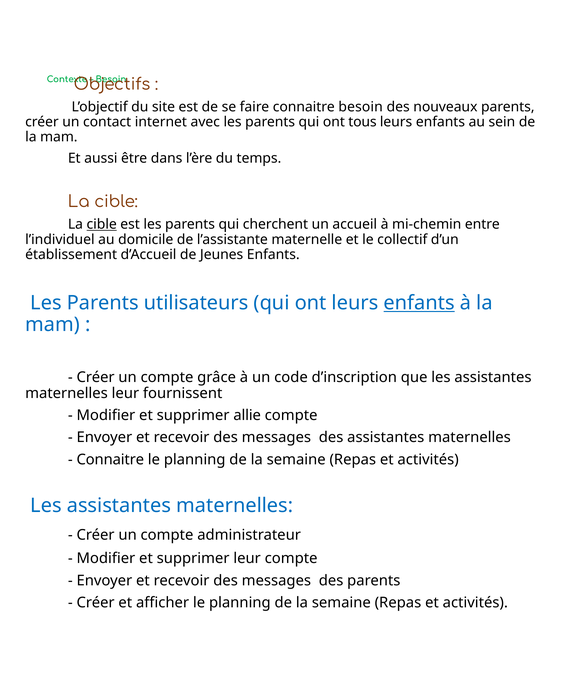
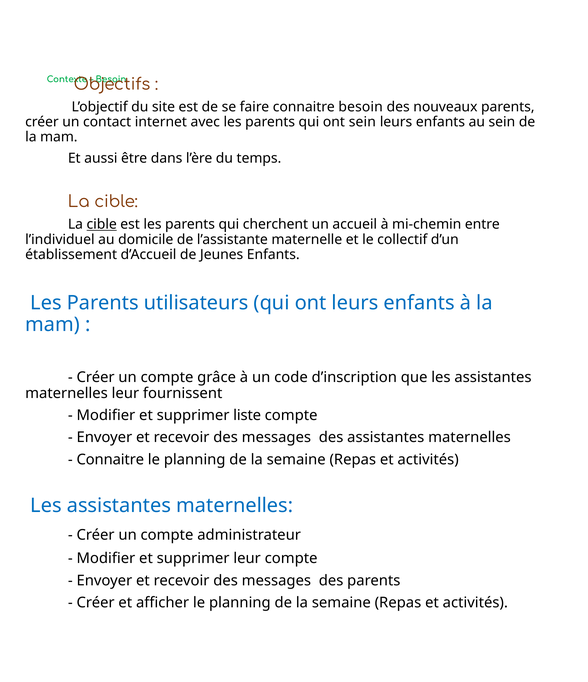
ont tous: tous -> sein
enfants at (419, 303) underline: present -> none
allie: allie -> liste
